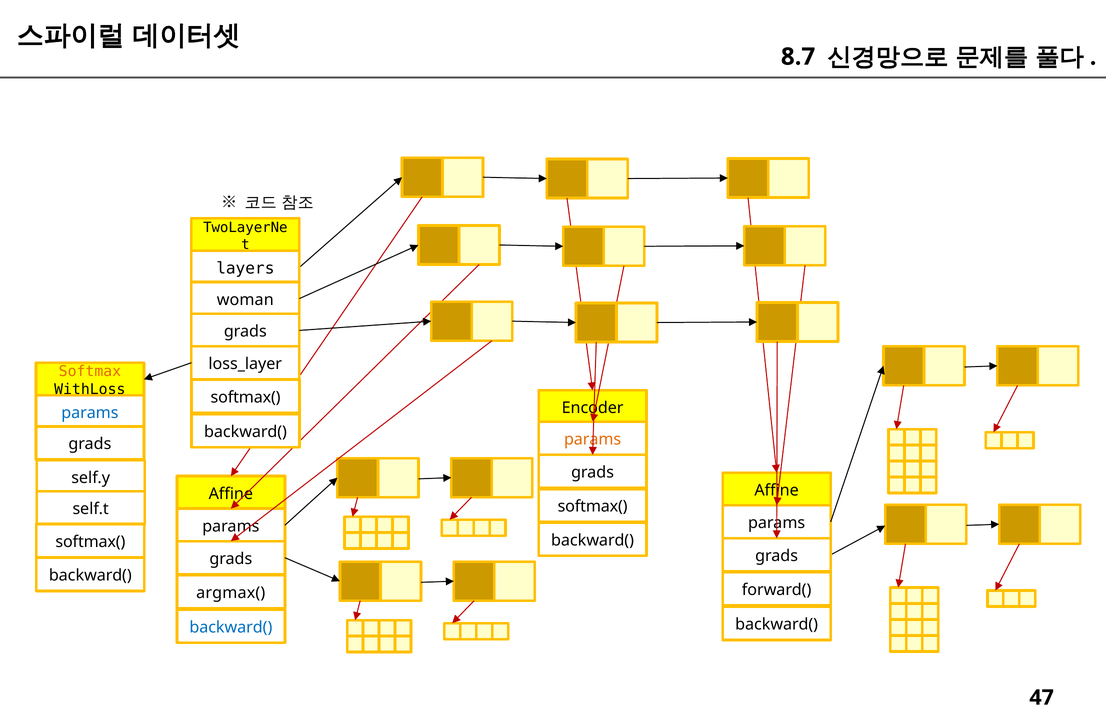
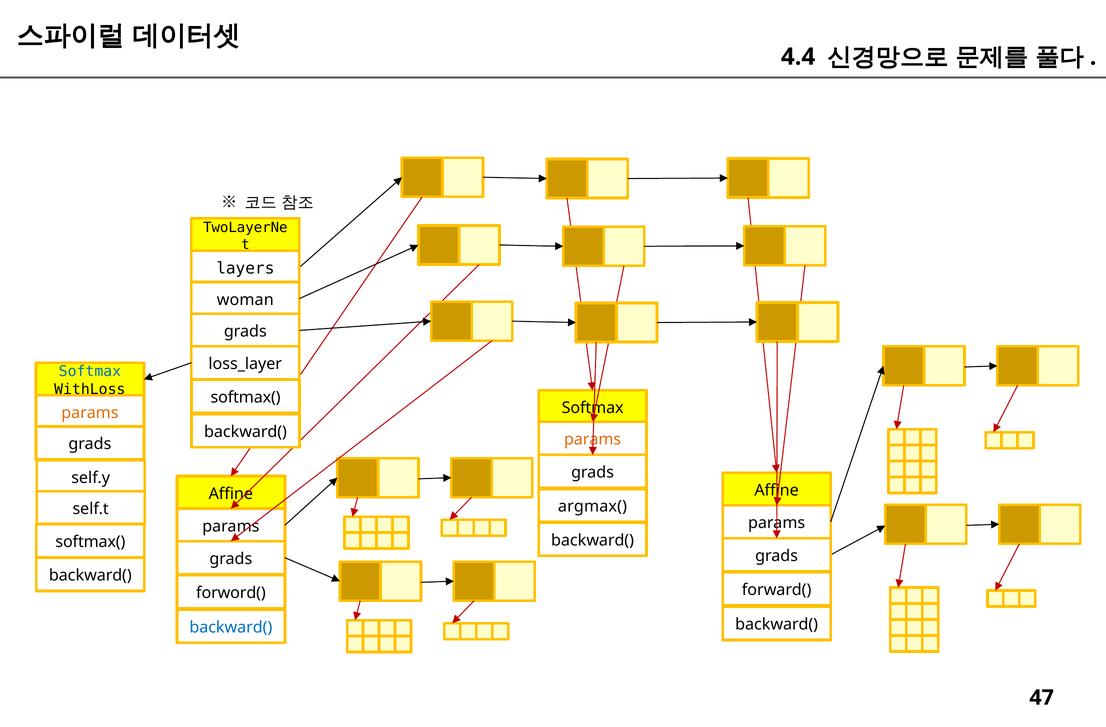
8.7: 8.7 -> 4.4
Softmax at (90, 371) colour: orange -> blue
Encoder at (593, 408): Encoder -> Softmax
params at (90, 413) colour: blue -> orange
softmax( at (593, 506): softmax( -> argmax(
argmax(: argmax( -> forword(
